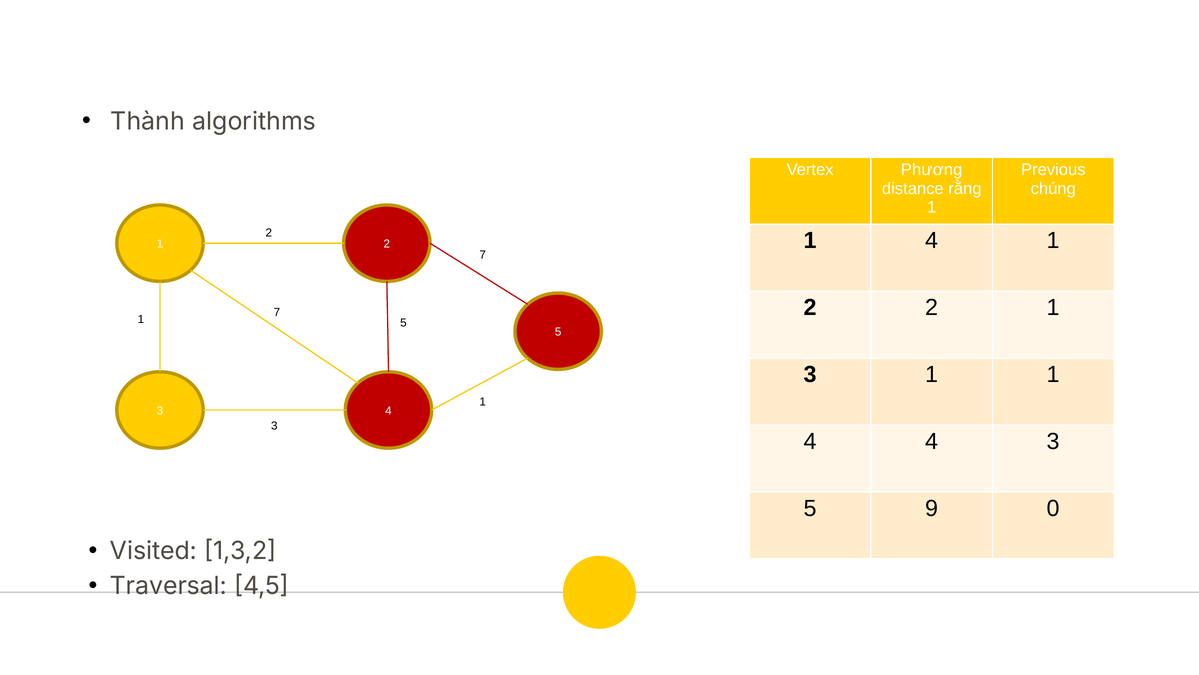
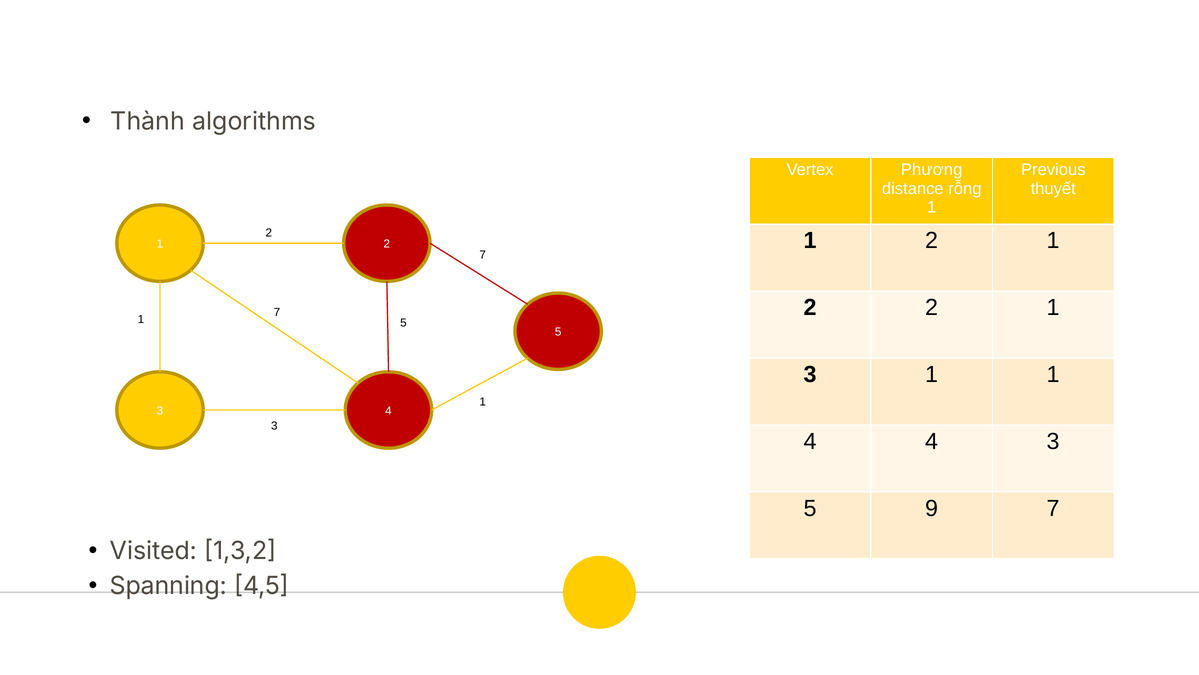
rằng: rằng -> rỗng
chúng: chúng -> thuyết
4 at (932, 241): 4 -> 2
9 0: 0 -> 7
Traversal: Traversal -> Spanning
